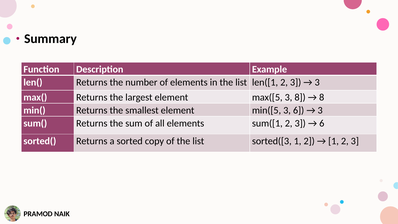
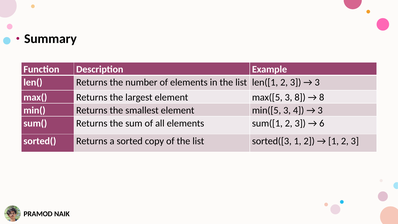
3 6: 6 -> 4
